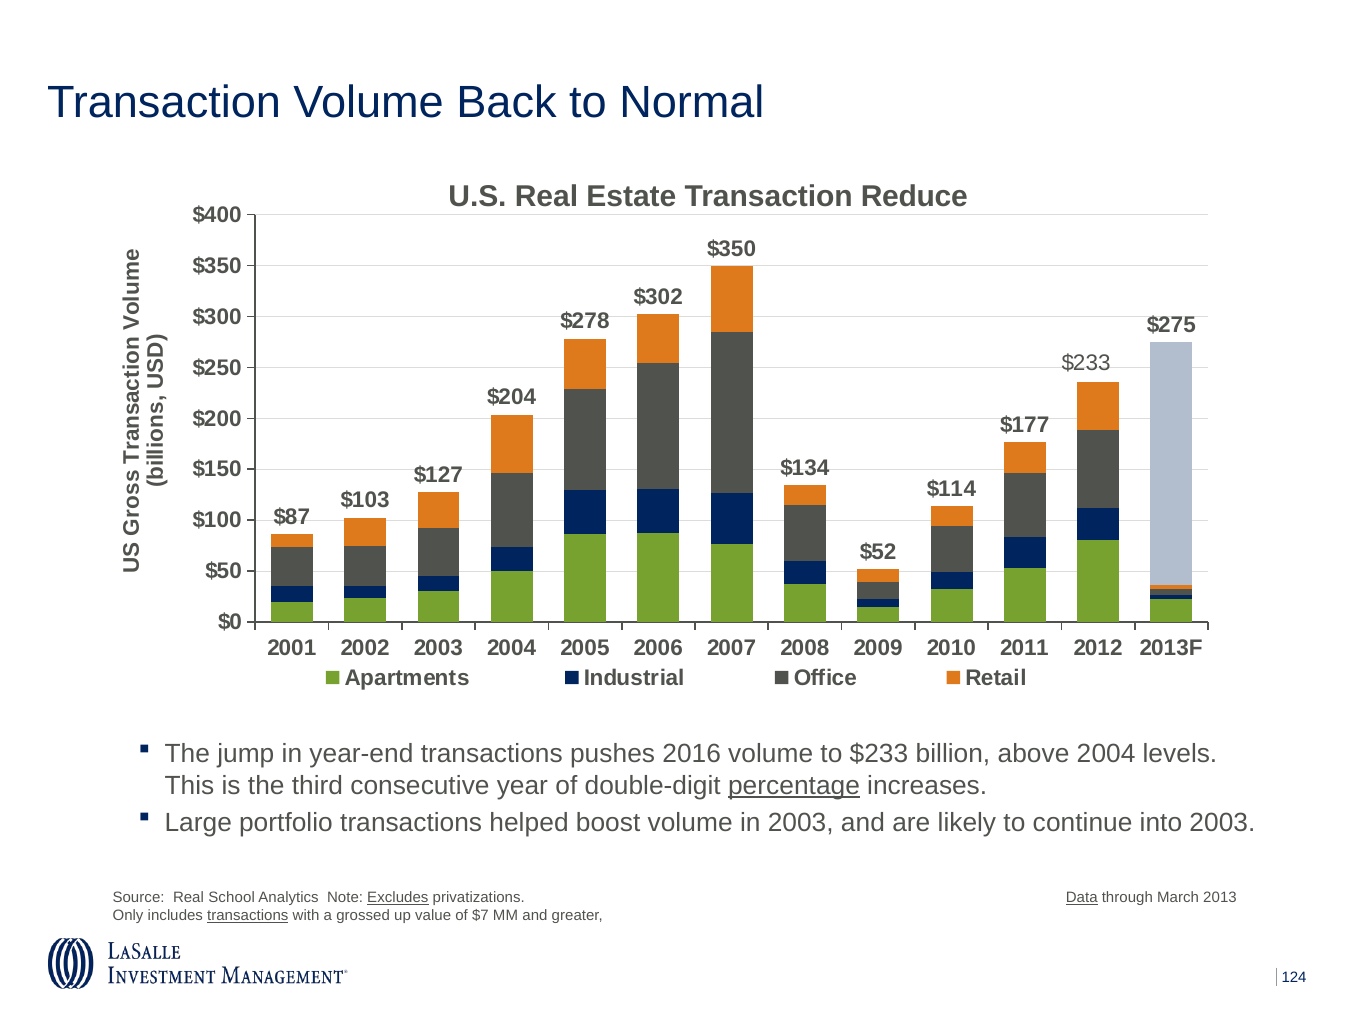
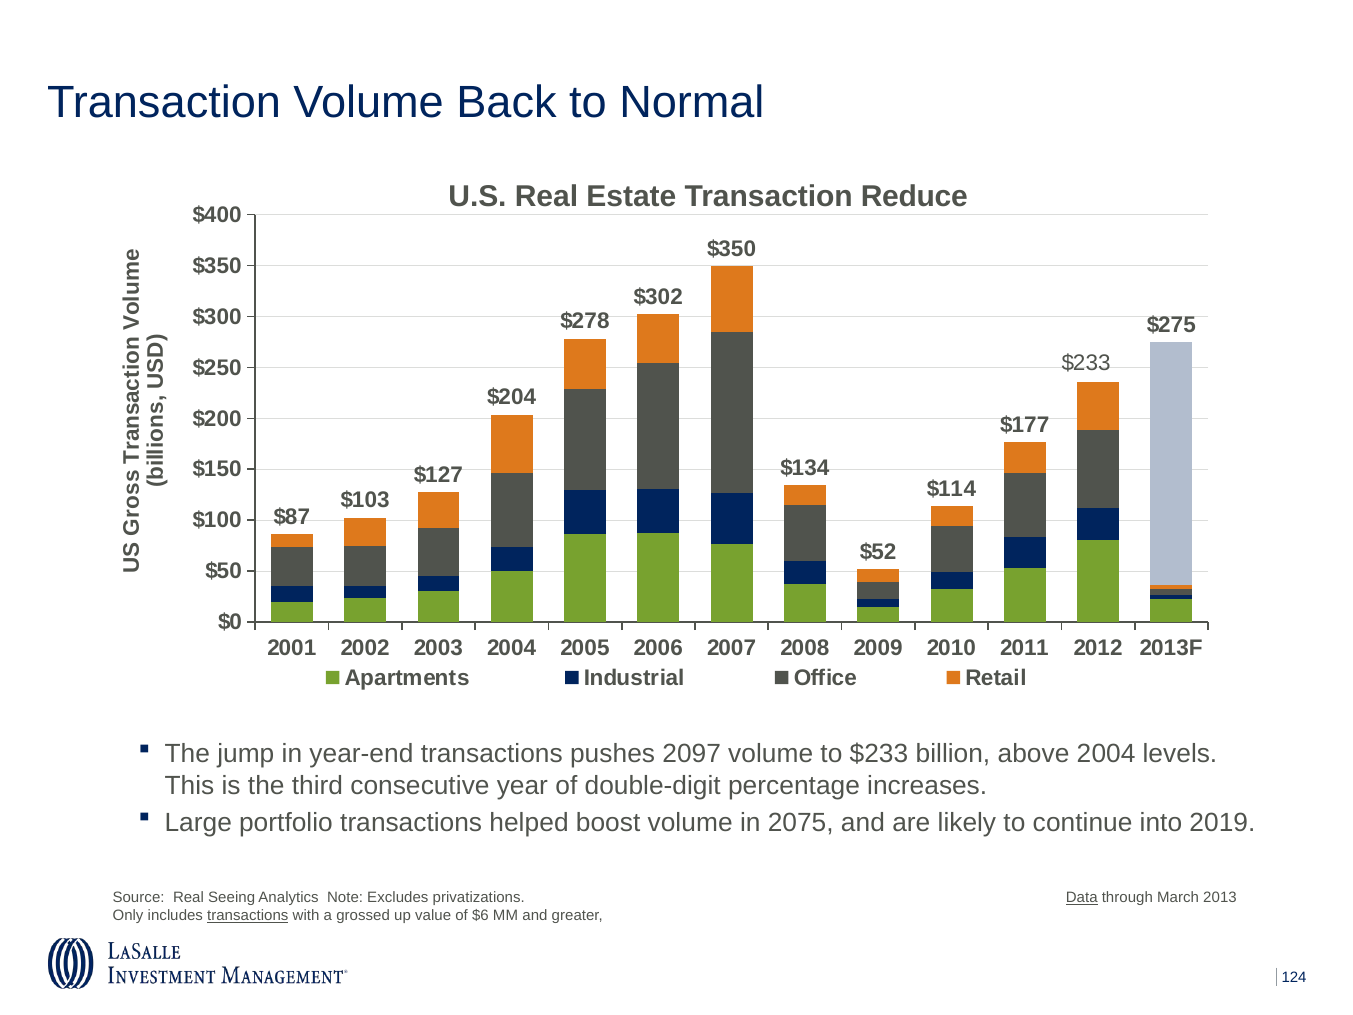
2016: 2016 -> 2097
percentage underline: present -> none
in 2003: 2003 -> 2075
into 2003: 2003 -> 2019
School: School -> Seeing
Excludes underline: present -> none
$7: $7 -> $6
